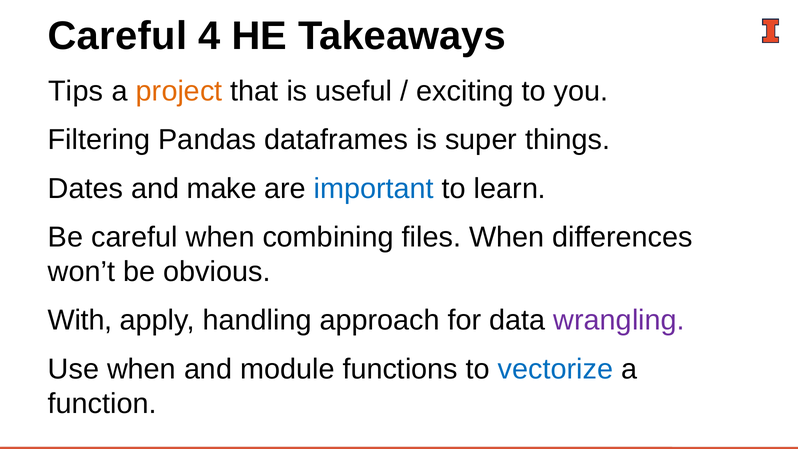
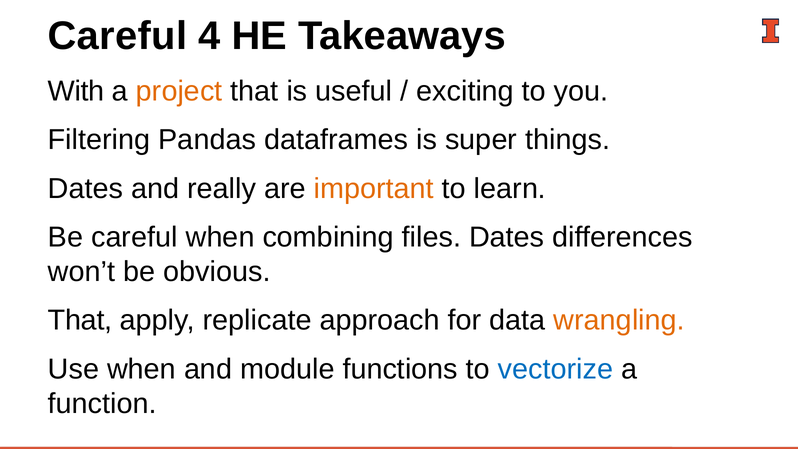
Tips: Tips -> With
make: make -> really
important colour: blue -> orange
files When: When -> Dates
With at (80, 320): With -> That
handling: handling -> replicate
wrangling colour: purple -> orange
